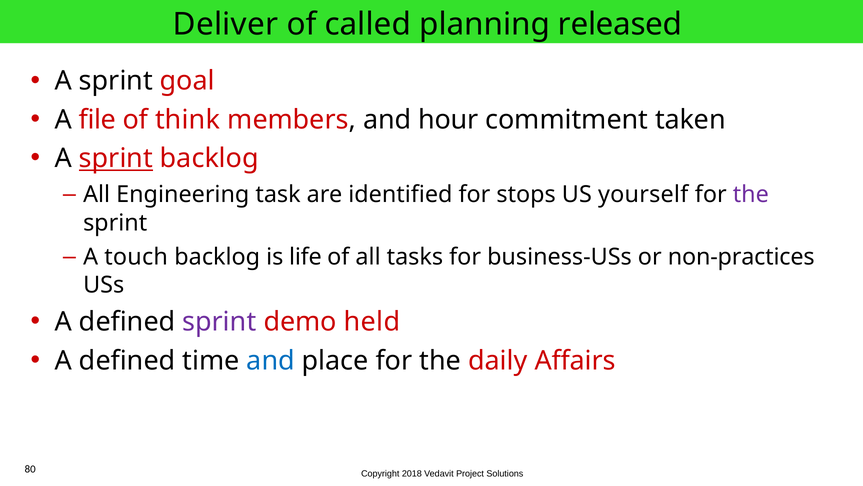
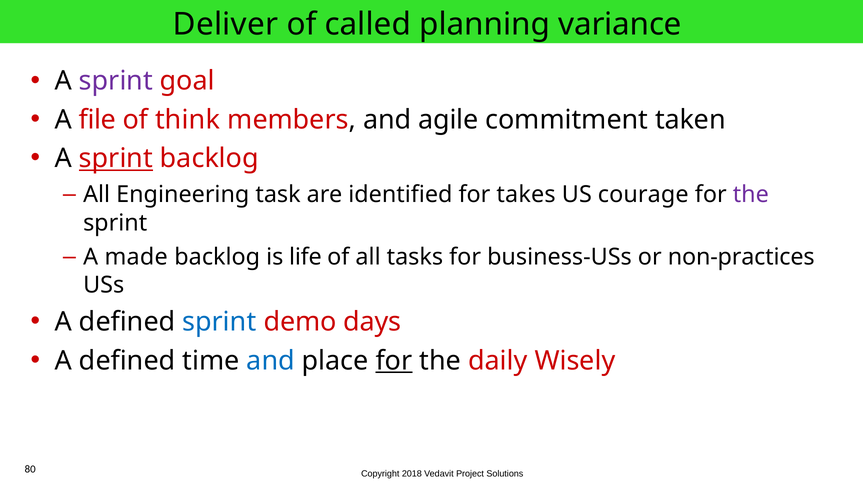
released: released -> variance
sprint at (116, 81) colour: black -> purple
hour: hour -> agile
stops: stops -> takes
yourself: yourself -> courage
touch: touch -> made
sprint at (219, 322) colour: purple -> blue
held: held -> days
for at (394, 360) underline: none -> present
Affairs: Affairs -> Wisely
